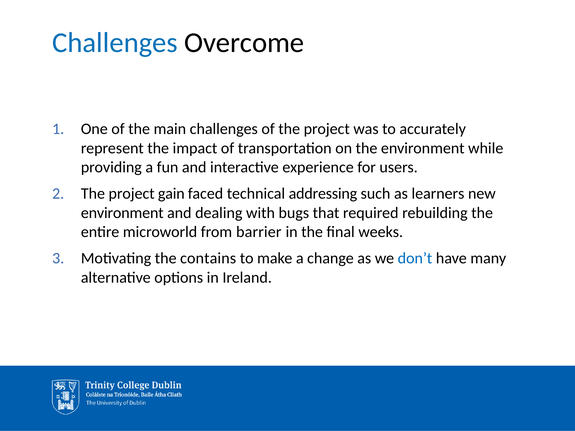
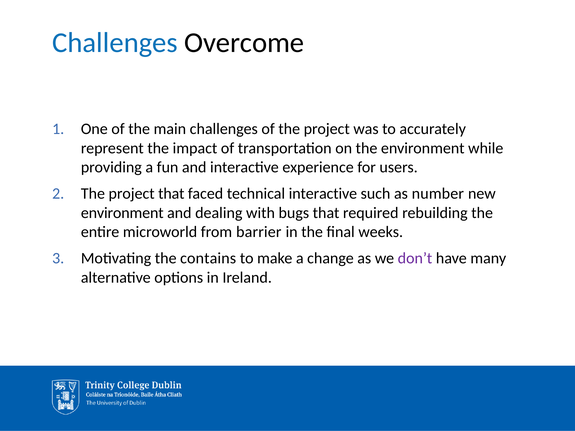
project gain: gain -> that
technical addressing: addressing -> interactive
learners: learners -> number
don’t colour: blue -> purple
